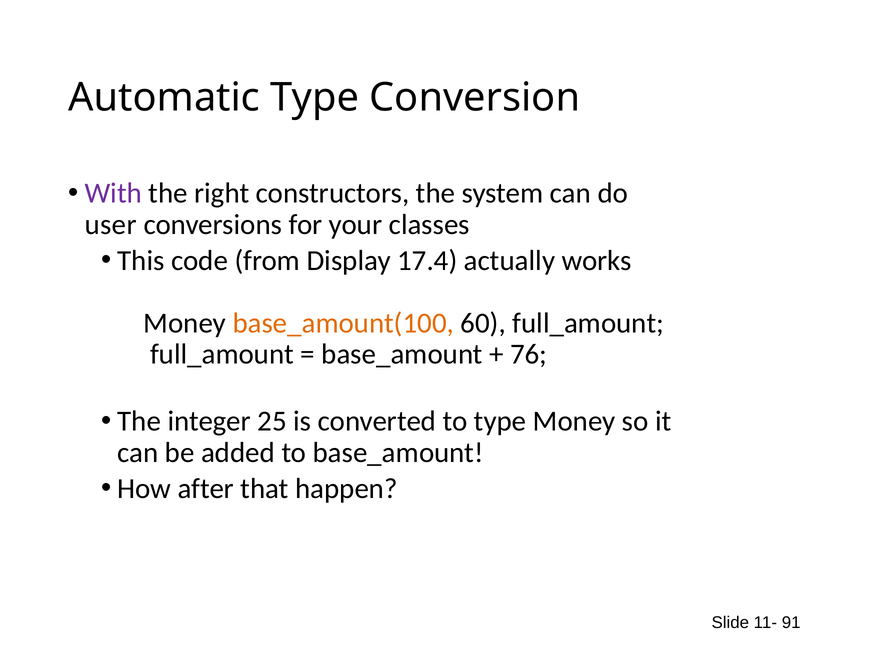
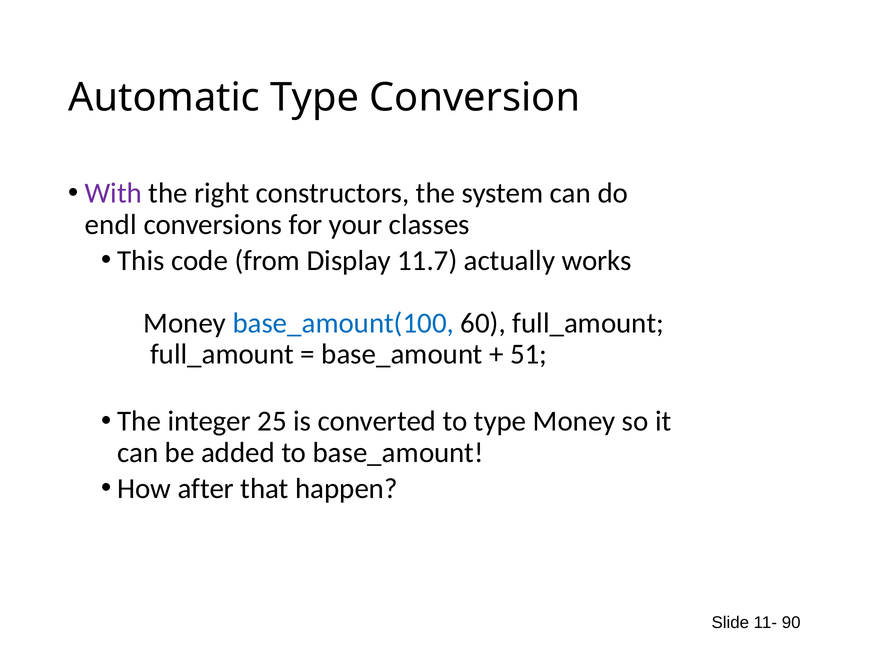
user: user -> endl
17.4: 17.4 -> 11.7
base_amount(100 colour: orange -> blue
76: 76 -> 51
91: 91 -> 90
